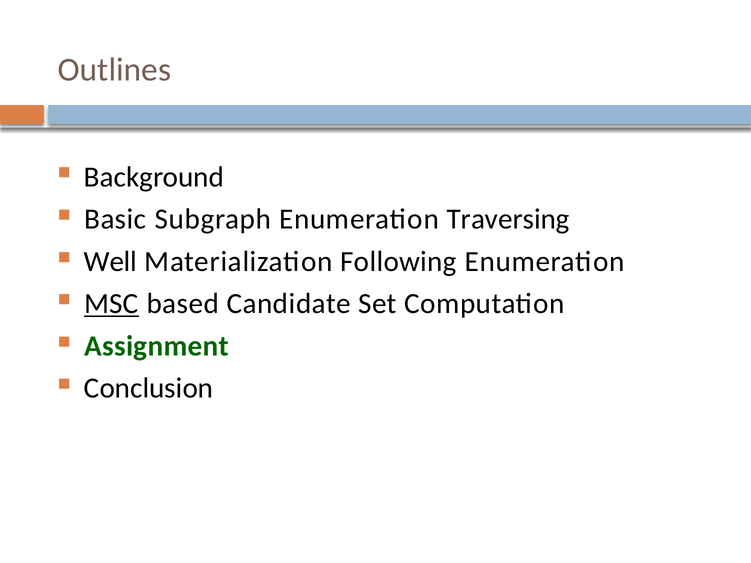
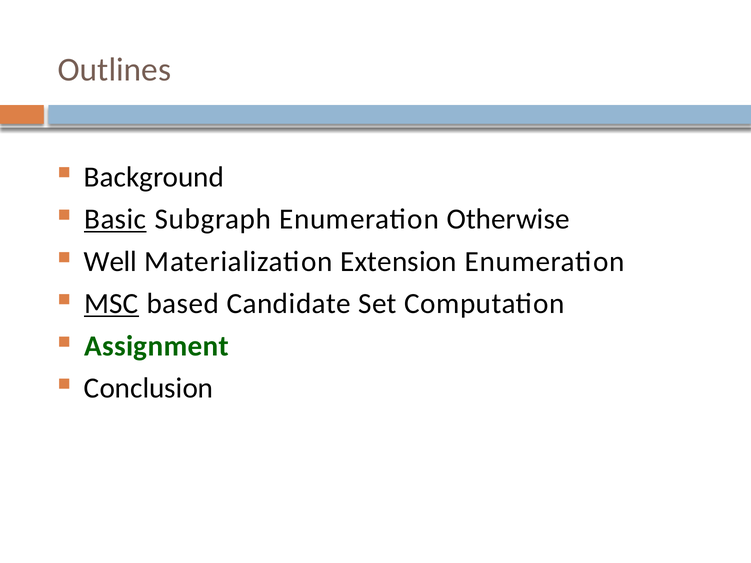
Basic underline: none -> present
Traversing: Traversing -> Otherwise
Following: Following -> Extension
